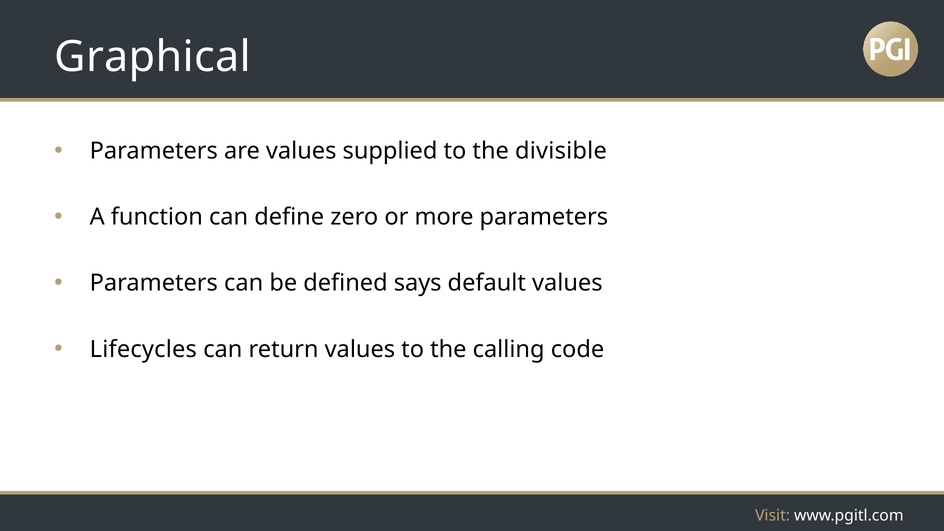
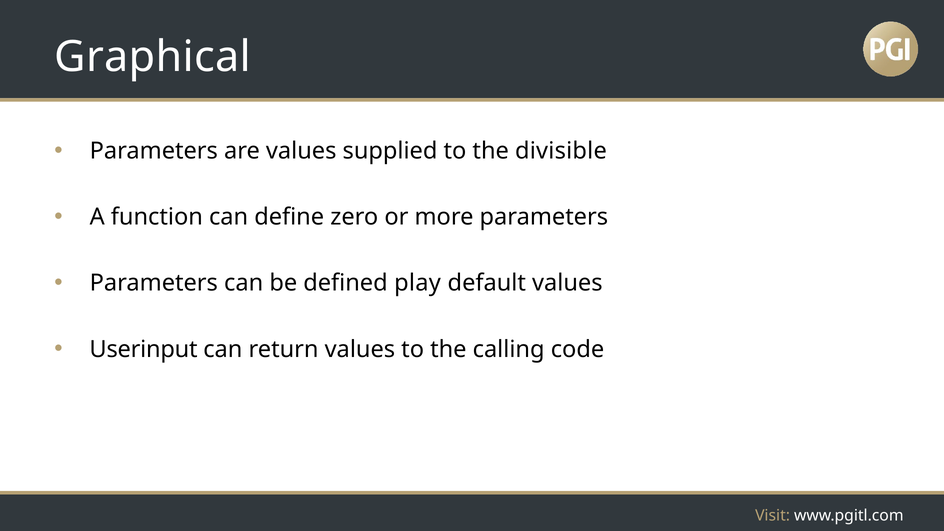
says: says -> play
Lifecycles: Lifecycles -> Userinput
